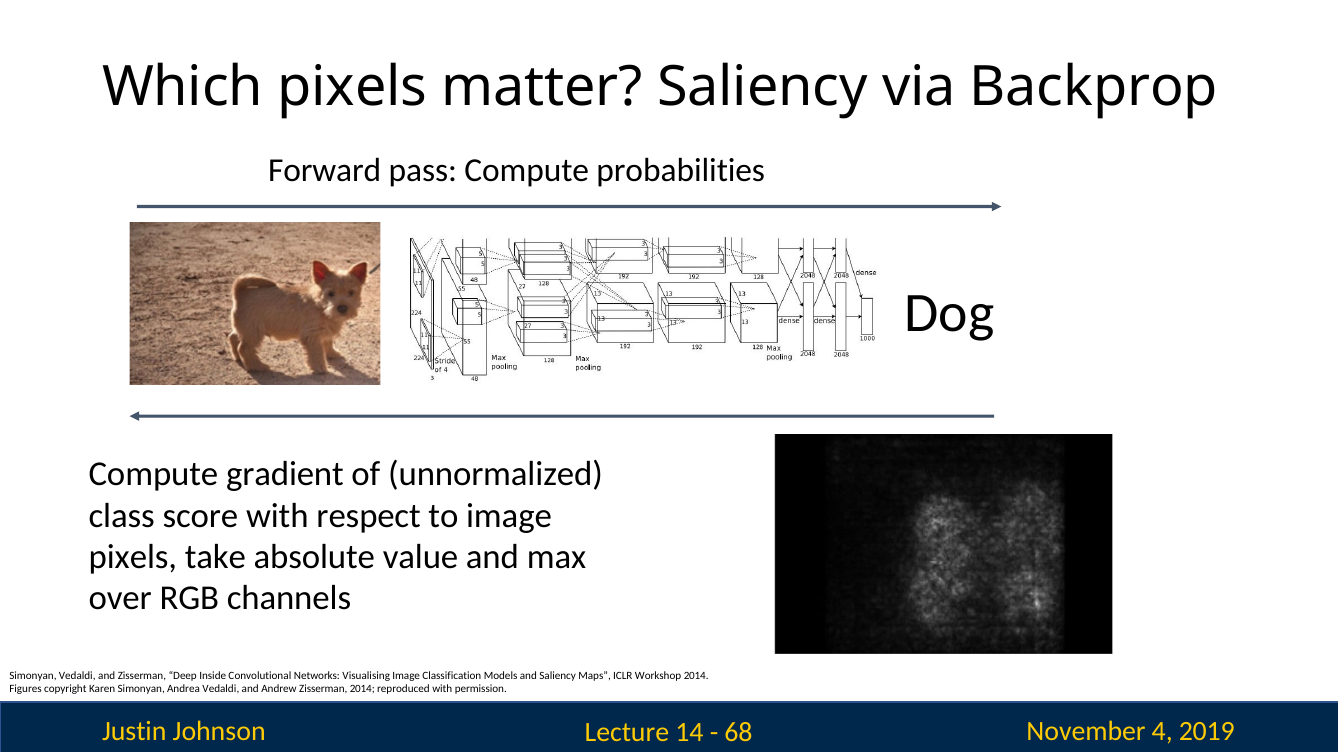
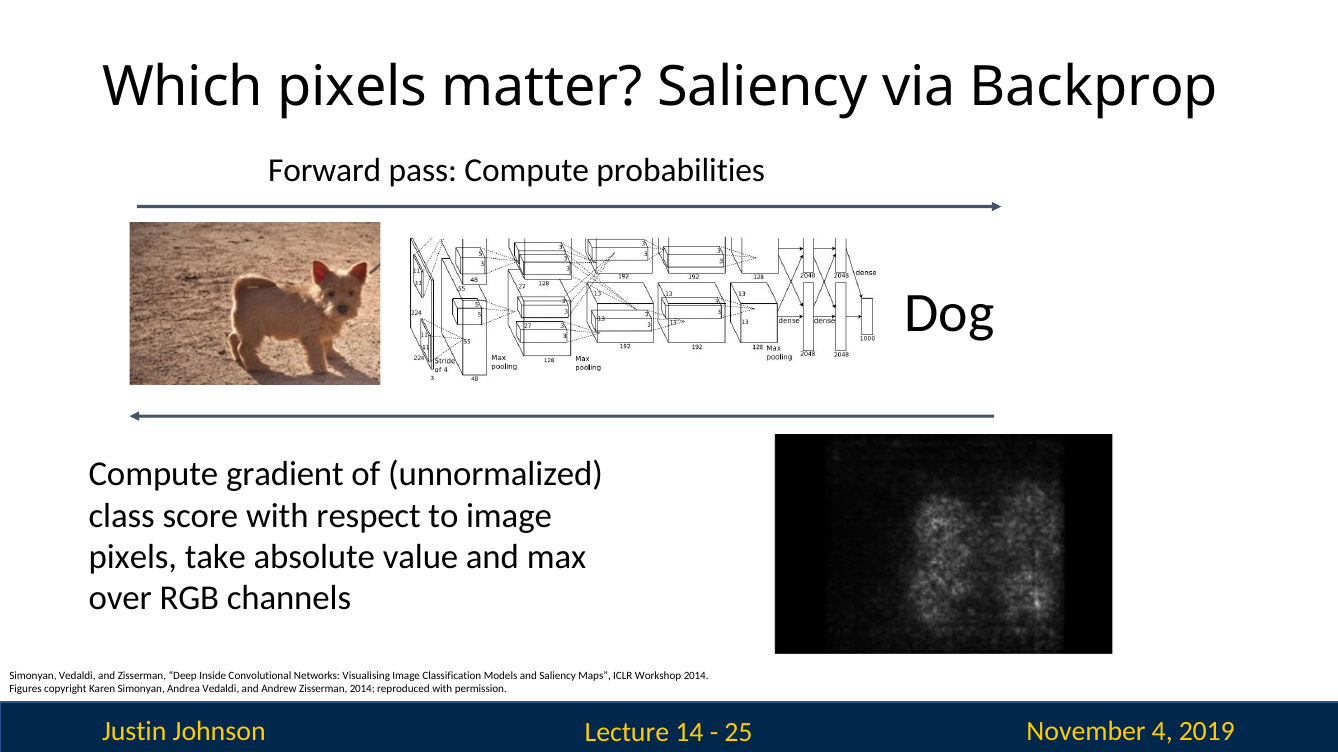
68: 68 -> 25
